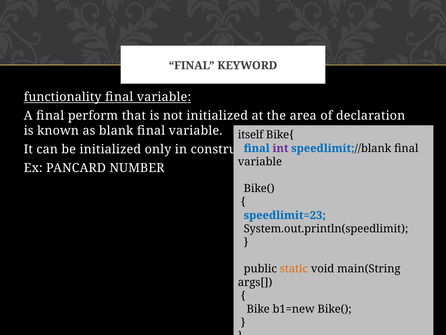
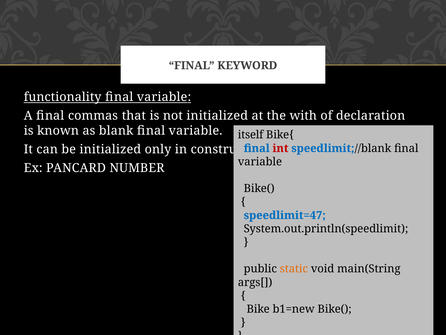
perform: perform -> commas
area: area -> with
int colour: purple -> red
speedlimit=23: speedlimit=23 -> speedlimit=47
